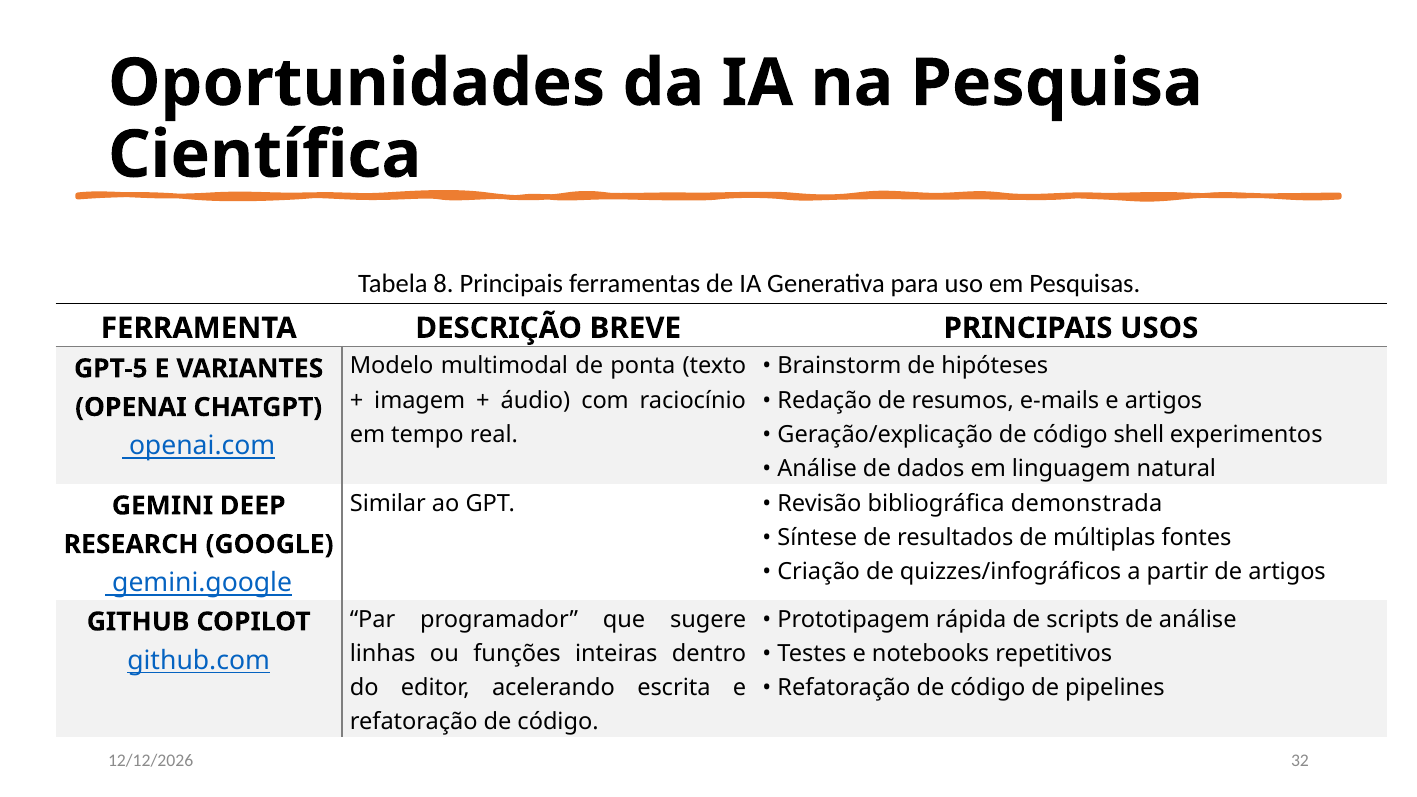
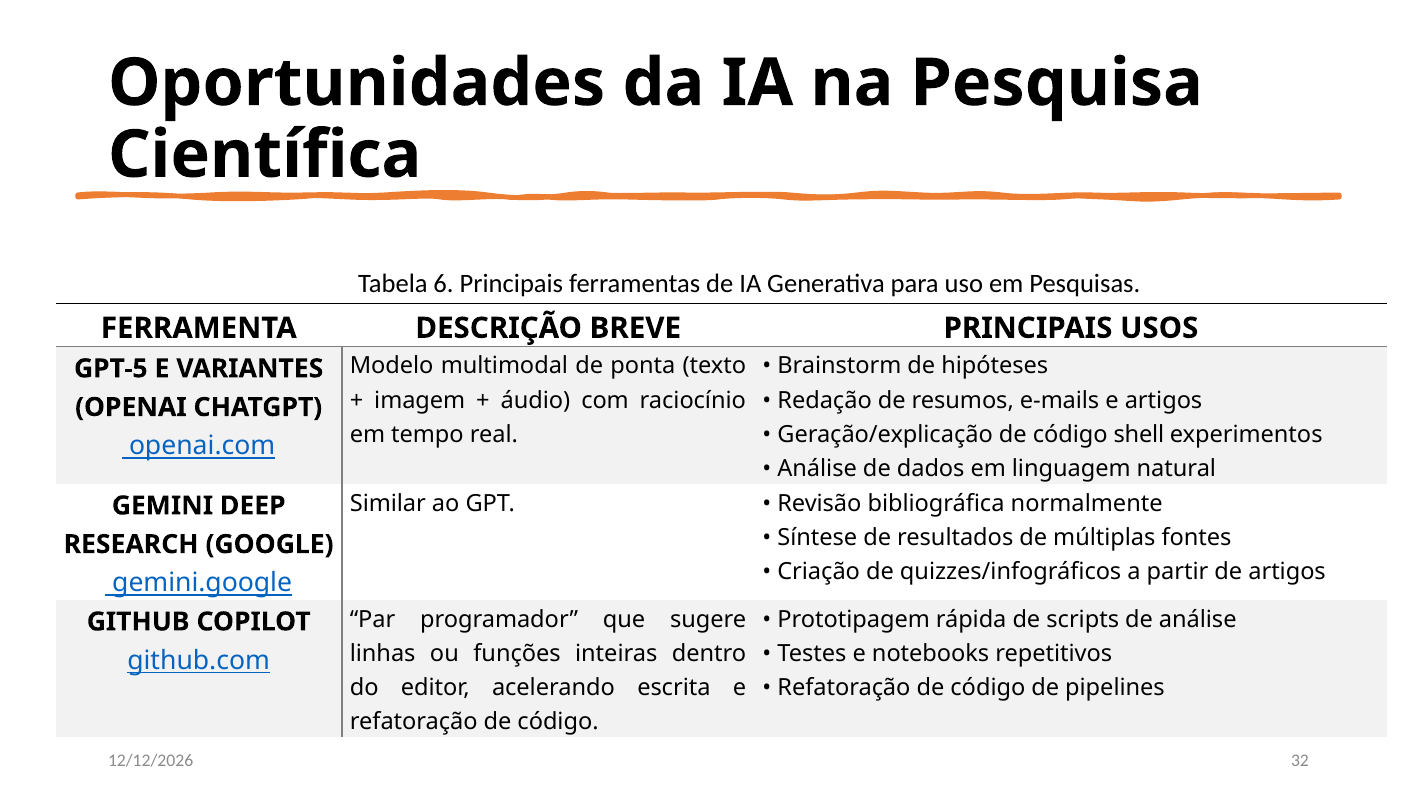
8: 8 -> 6
demonstrada: demonstrada -> normalmente
